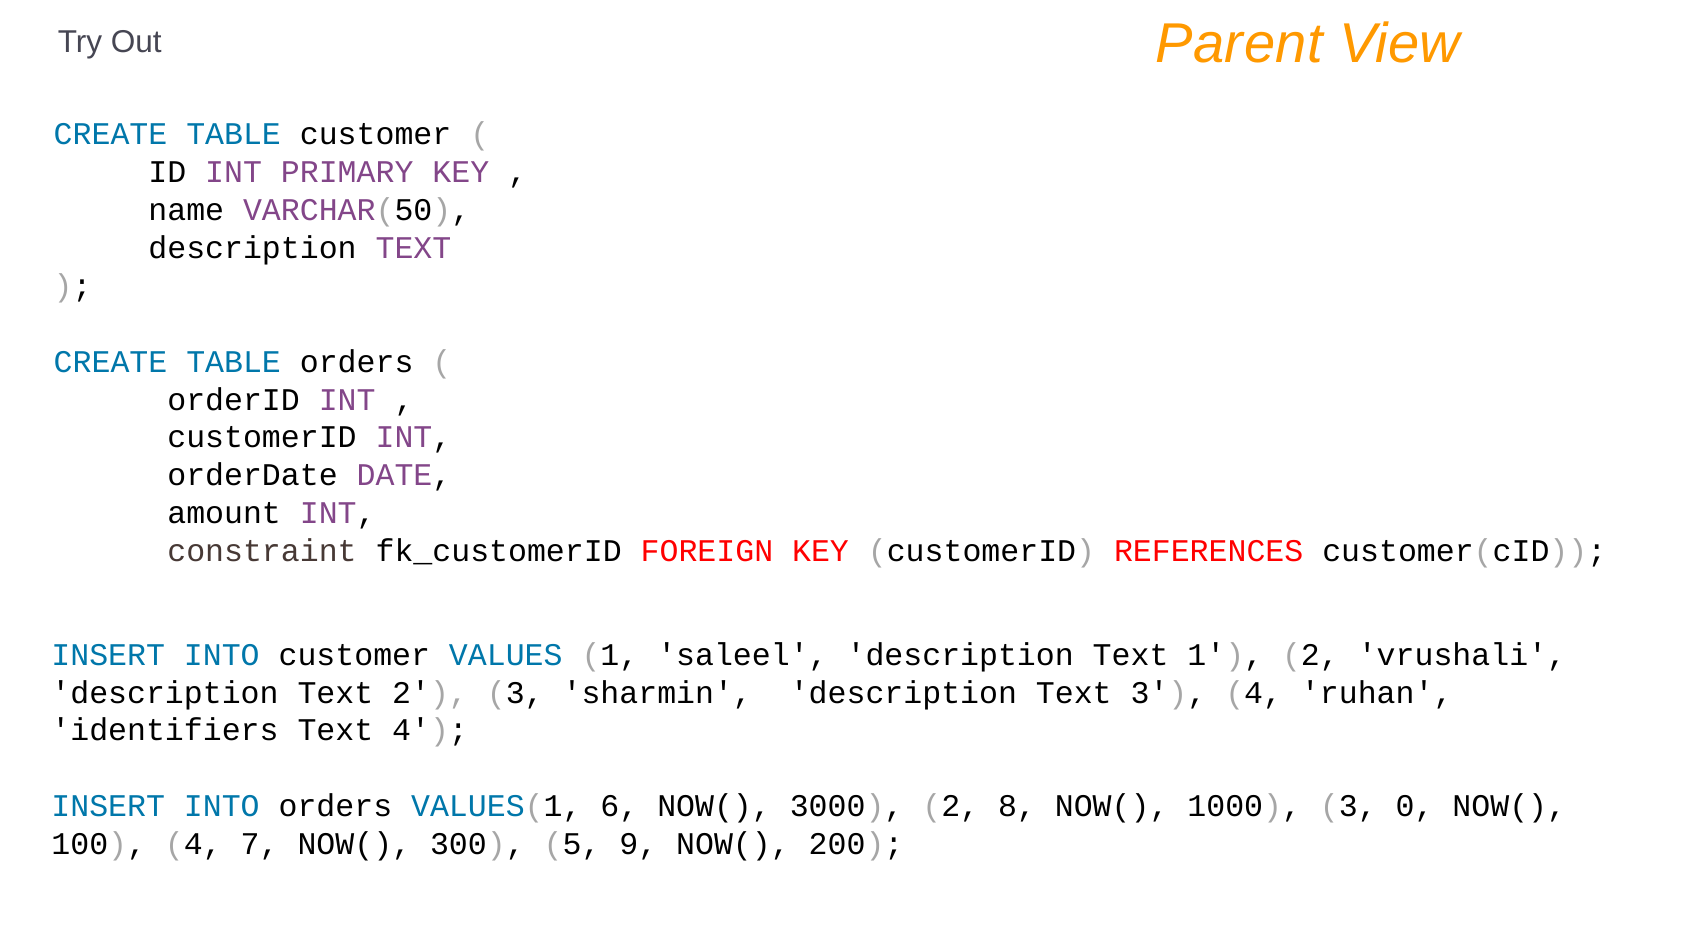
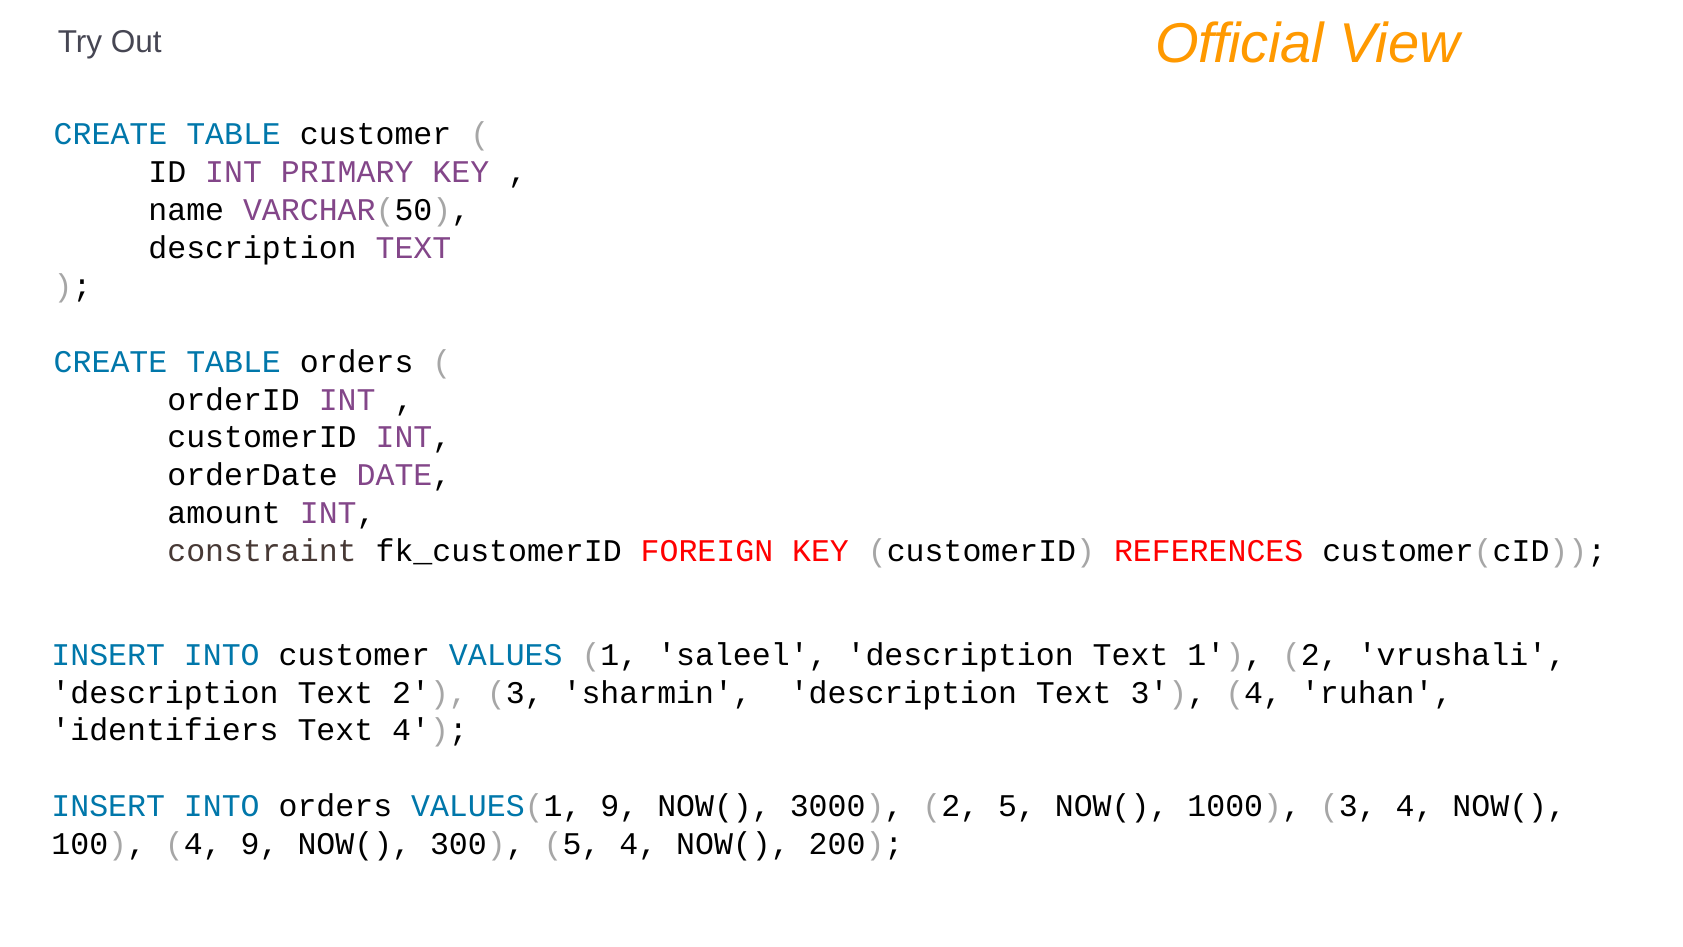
Parent: Parent -> Official
VALUES(1 6: 6 -> 9
2 8: 8 -> 5
1000 3 0: 0 -> 4
4 7: 7 -> 9
5 9: 9 -> 4
